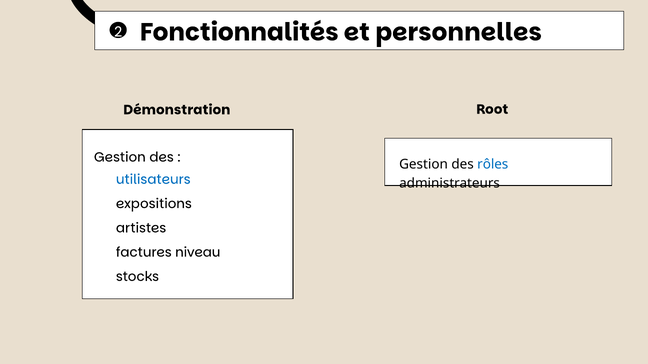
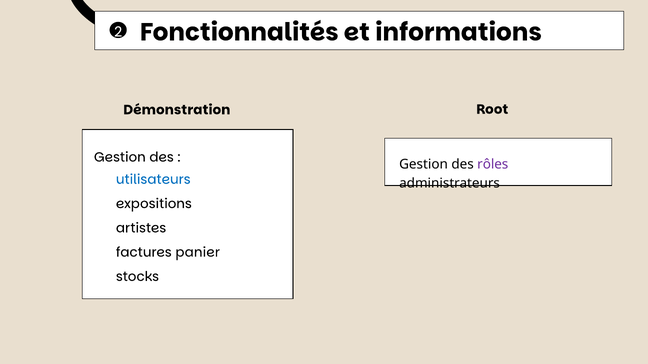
personnelles: personnelles -> informations
rôles colour: blue -> purple
niveau: niveau -> panier
